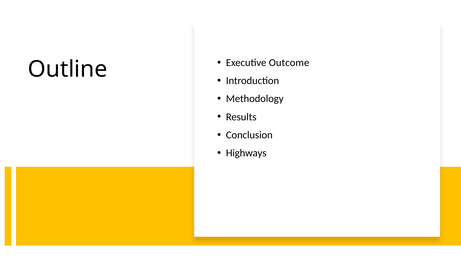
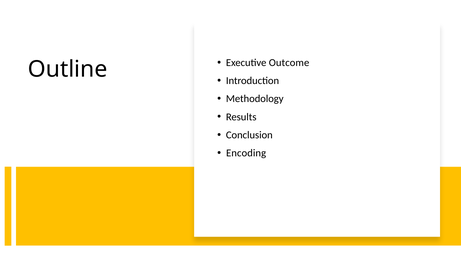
Highways: Highways -> Encoding
